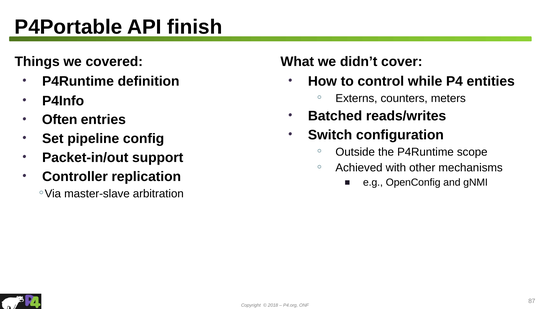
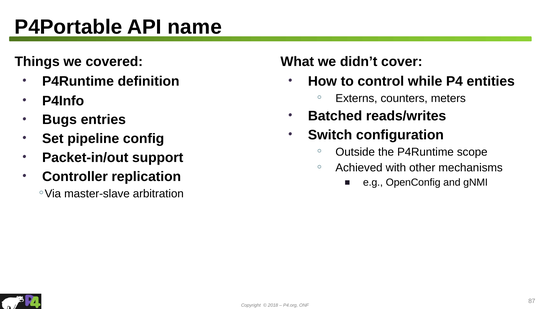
finish: finish -> name
Often: Often -> Bugs
